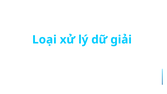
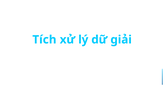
Loại: Loại -> Tích
